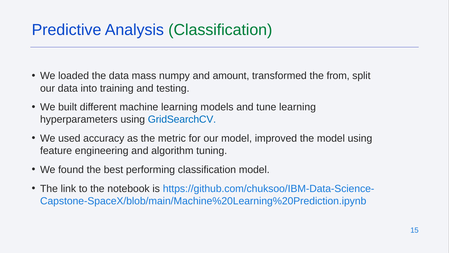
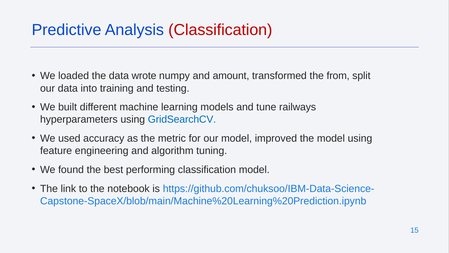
Classification at (220, 30) colour: green -> red
mass: mass -> wrote
tune learning: learning -> railways
